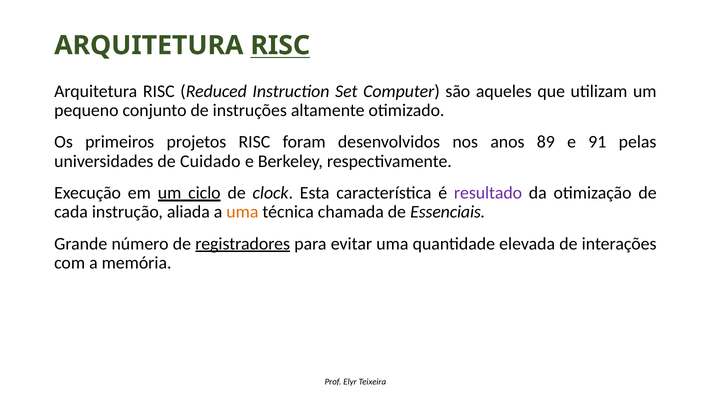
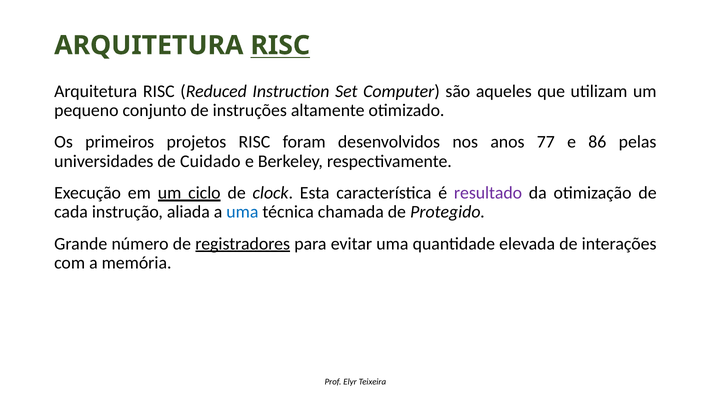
89: 89 -> 77
91: 91 -> 86
uma at (242, 212) colour: orange -> blue
Essenciais: Essenciais -> Protegido
